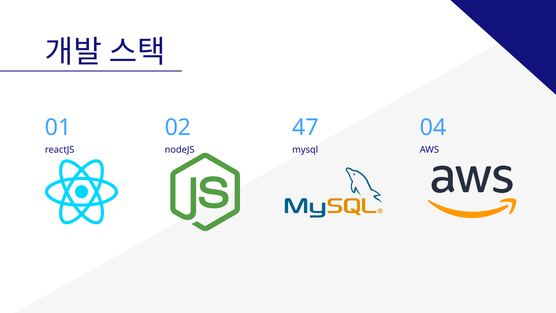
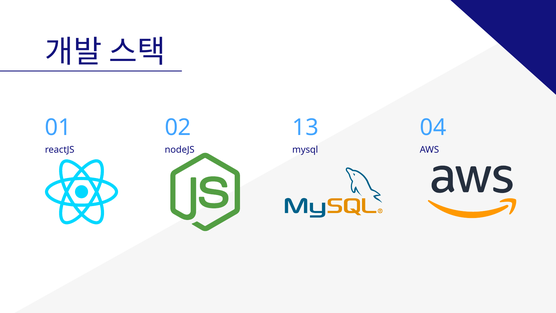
47: 47 -> 13
